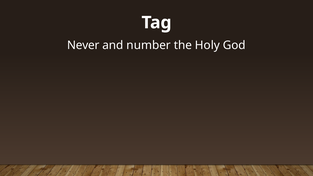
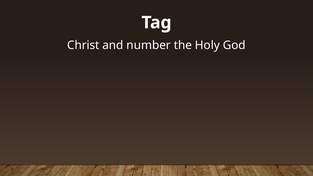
Never: Never -> Christ
